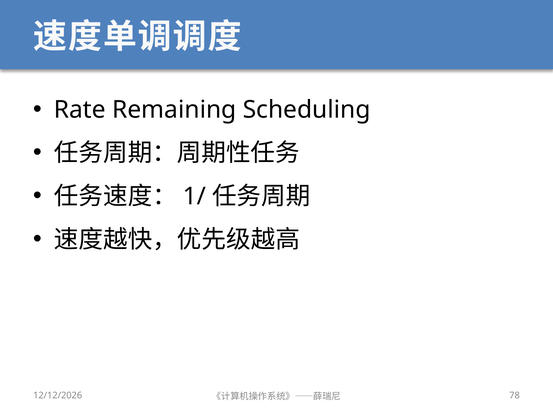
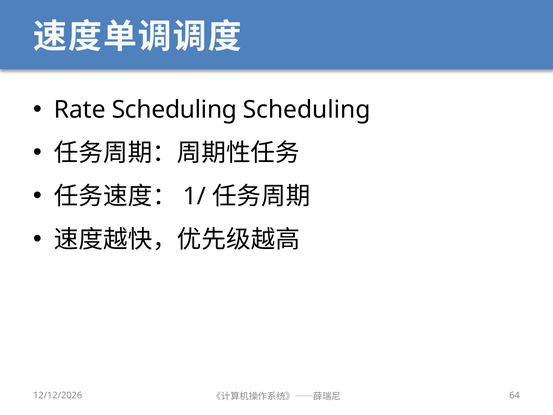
Rate Remaining: Remaining -> Scheduling
78: 78 -> 64
